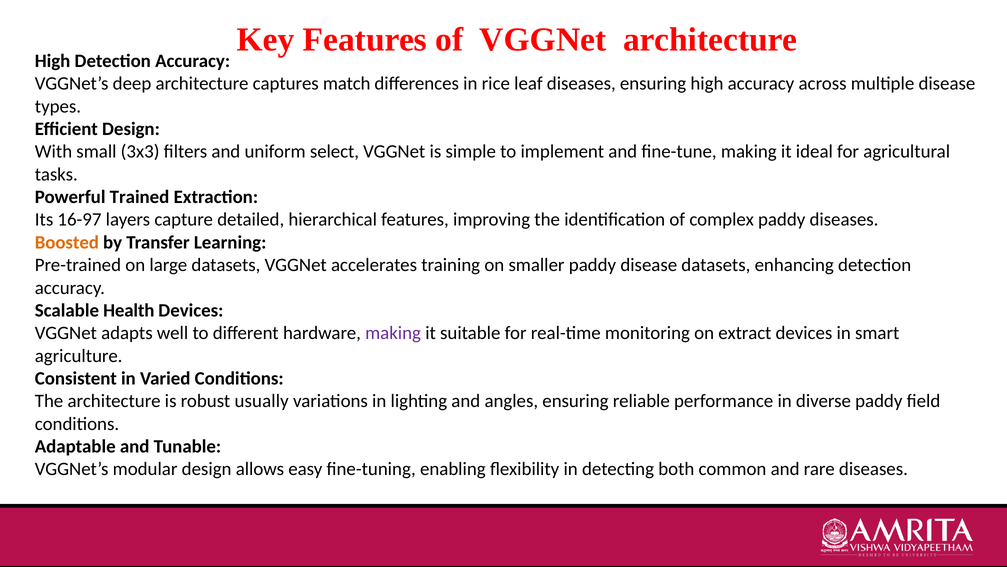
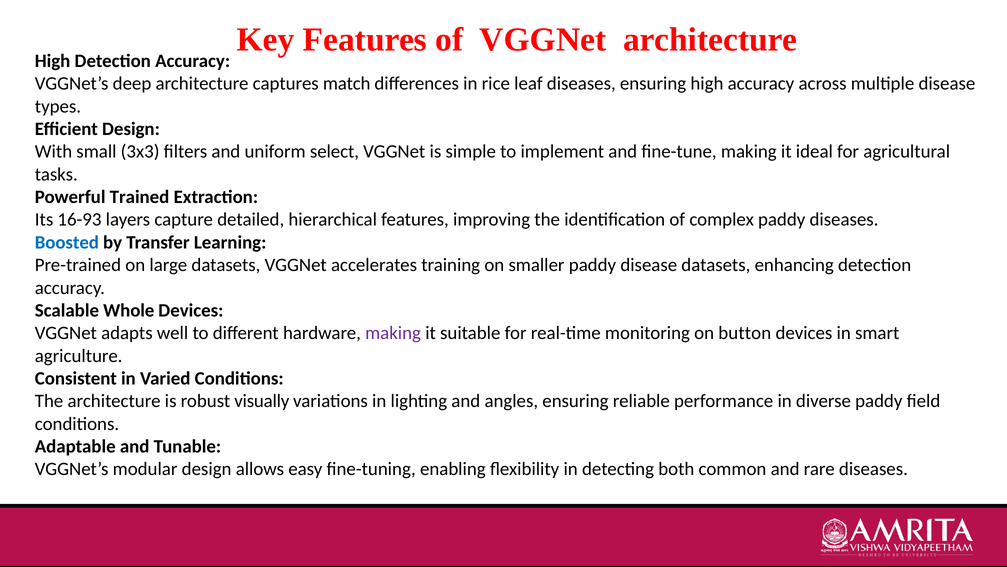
16-97: 16-97 -> 16-93
Boosted colour: orange -> blue
Health: Health -> Whole
extract: extract -> button
usually: usually -> visually
